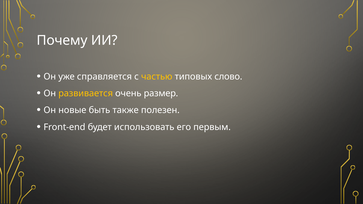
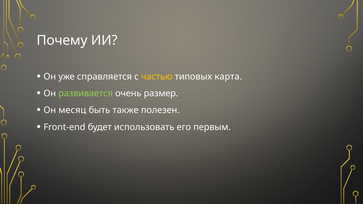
слово: слово -> карта
развивается colour: yellow -> light green
новые: новые -> месяц
